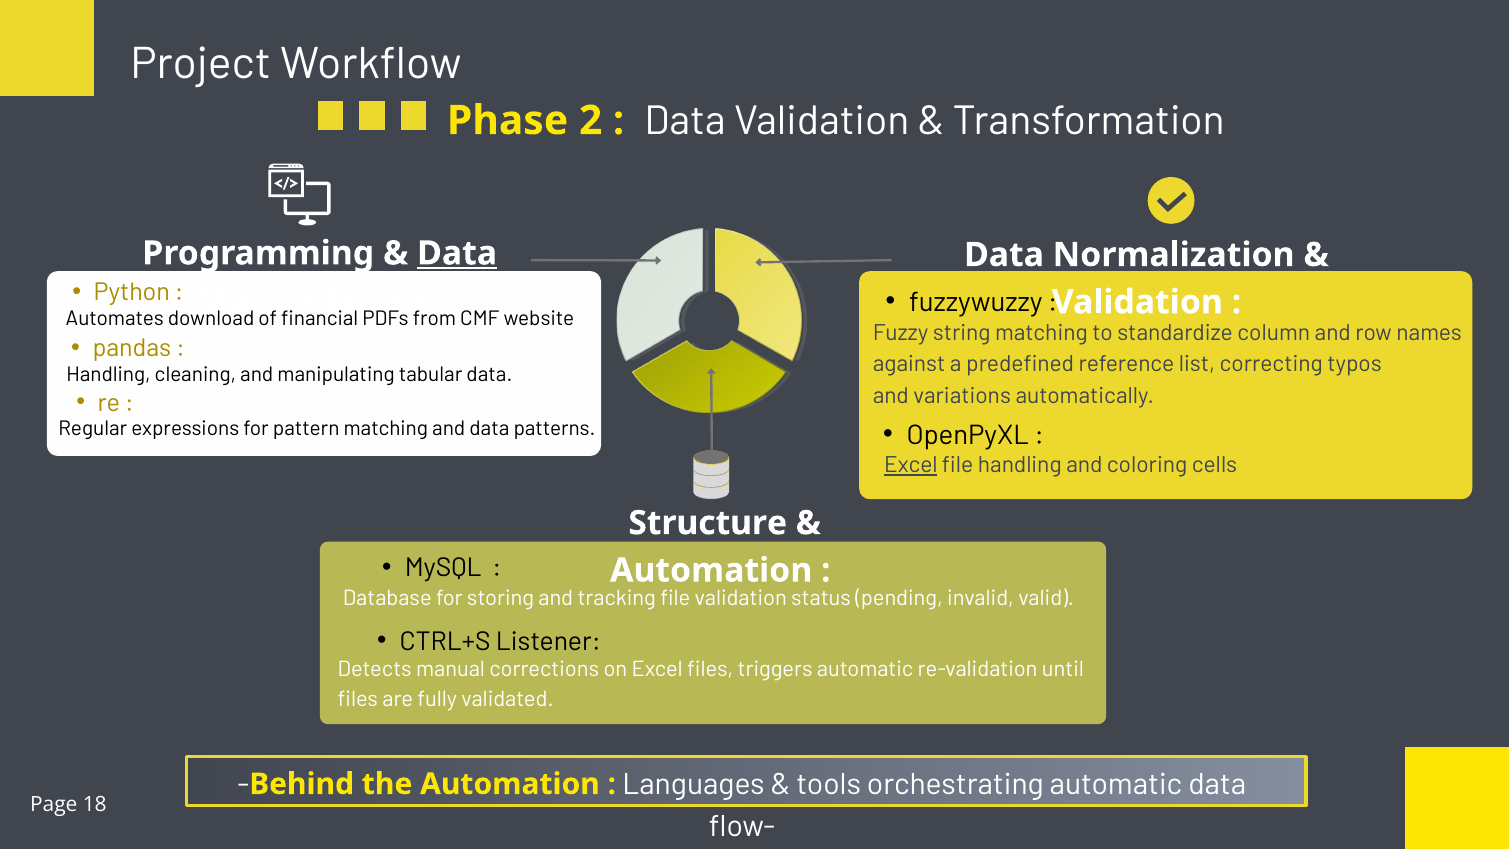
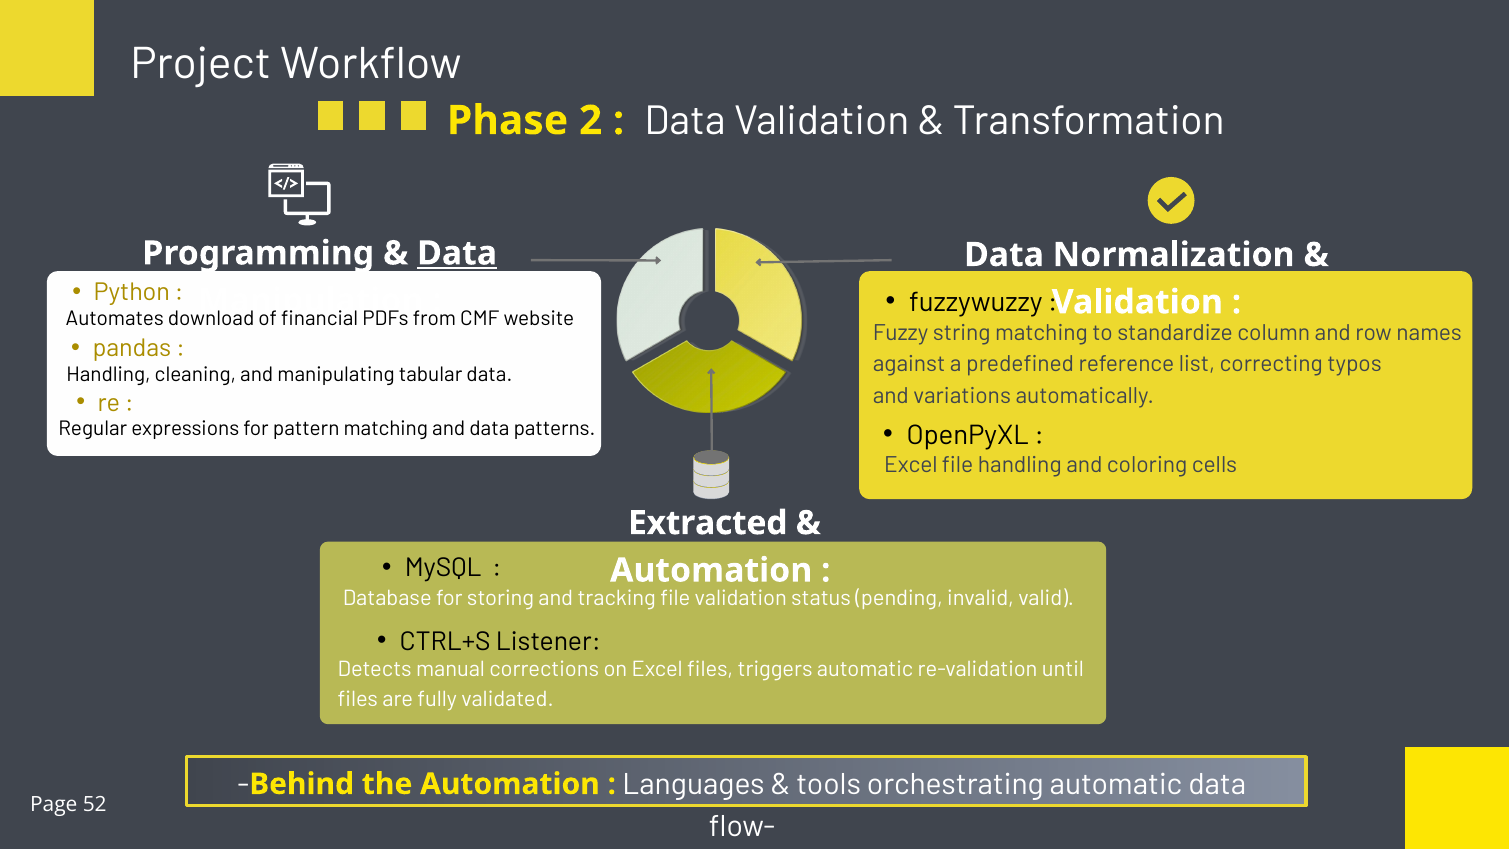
Excel at (911, 465) underline: present -> none
Structure: Structure -> Extracted
18: 18 -> 52
